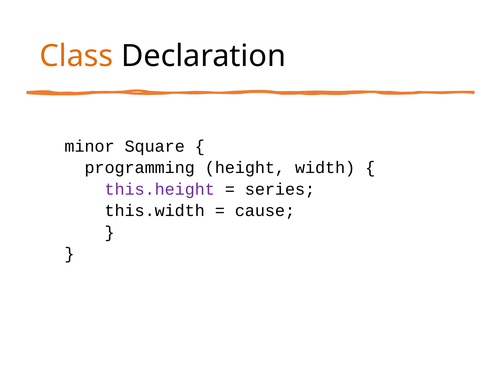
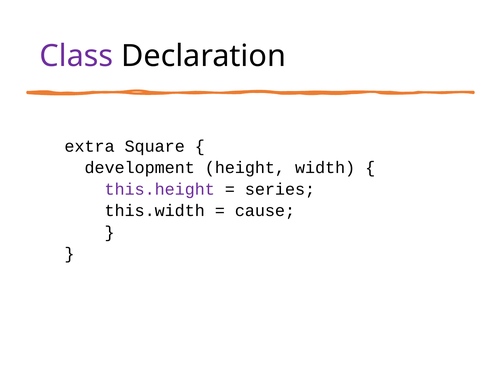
Class colour: orange -> purple
minor: minor -> extra
programming: programming -> development
